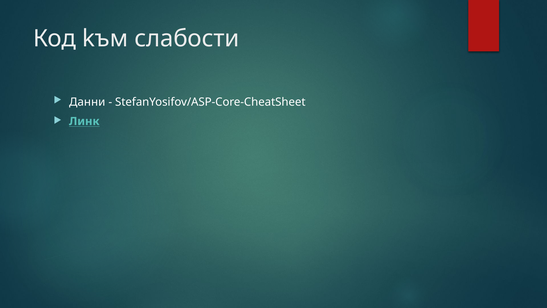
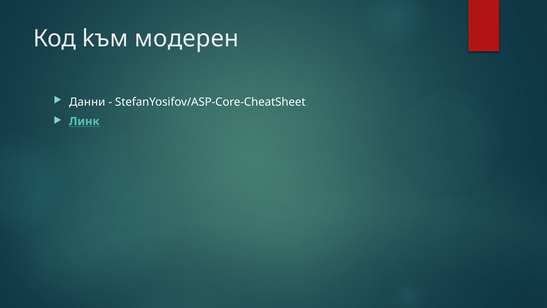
слабости: слабости -> модерен
